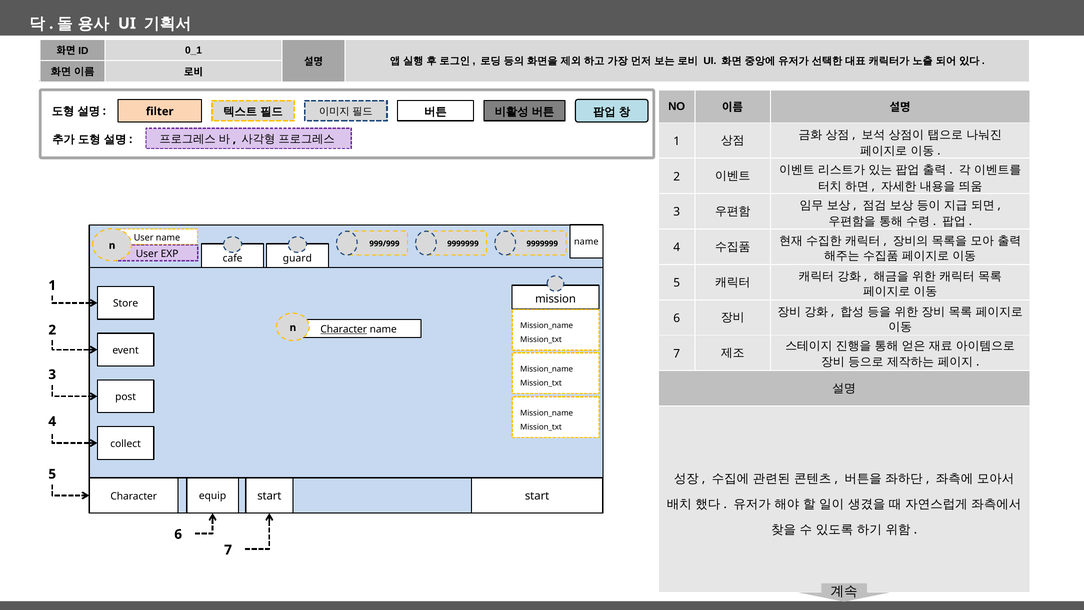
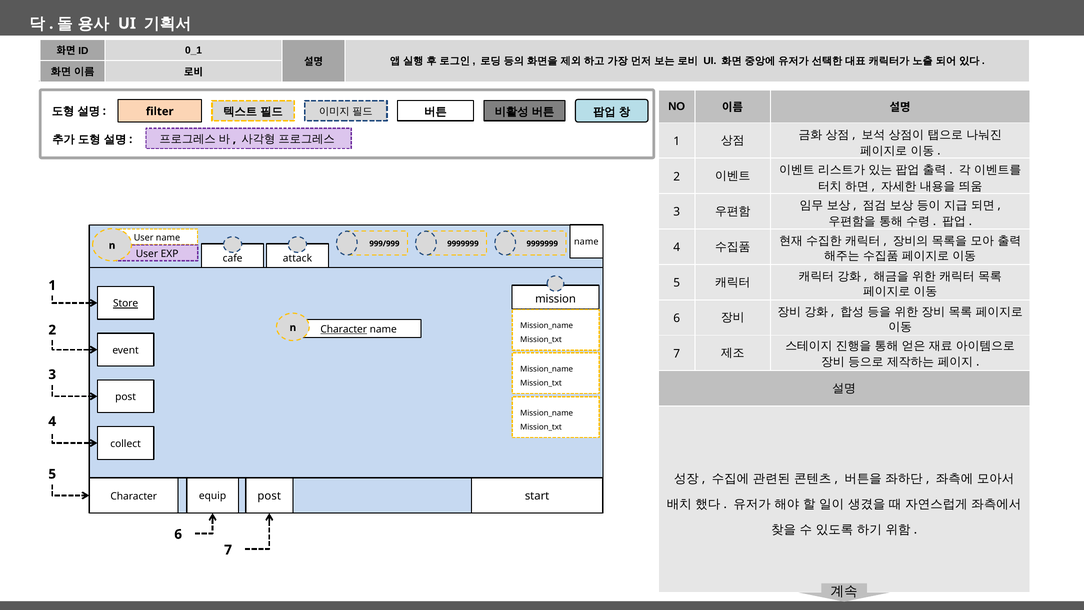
guard: guard -> attack
Store underline: none -> present
start at (269, 496): start -> post
